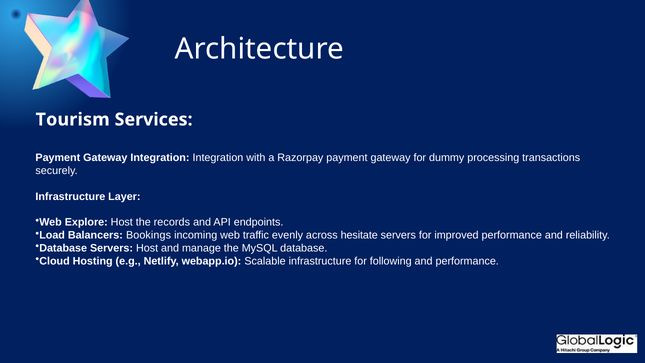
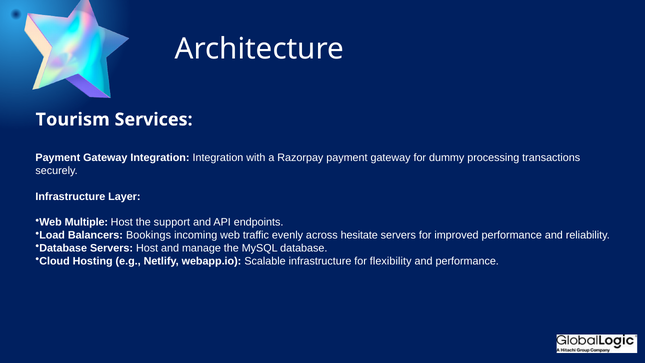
Explore: Explore -> Multiple
records: records -> support
following: following -> flexibility
